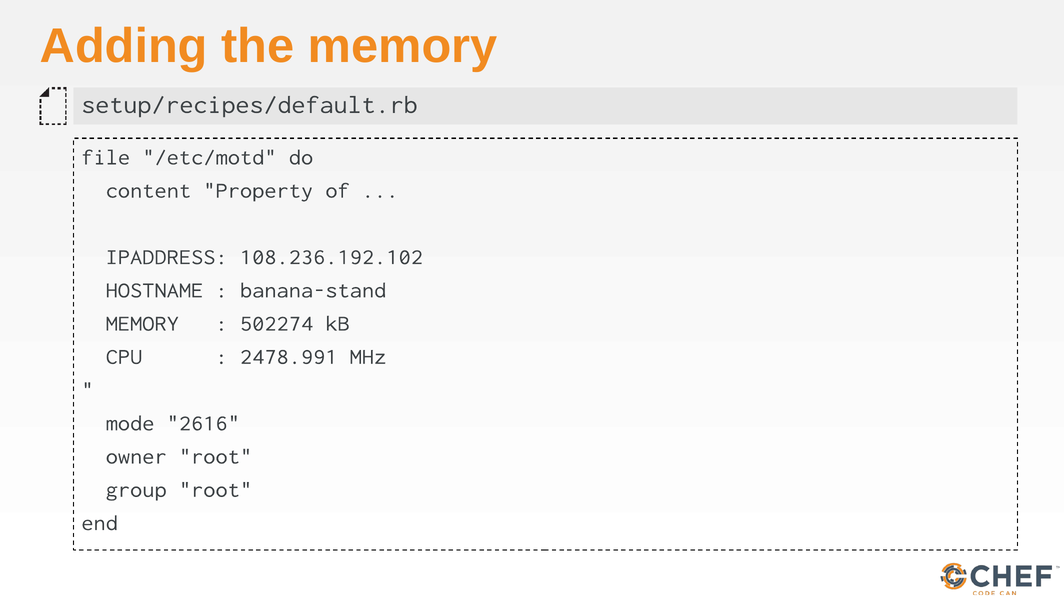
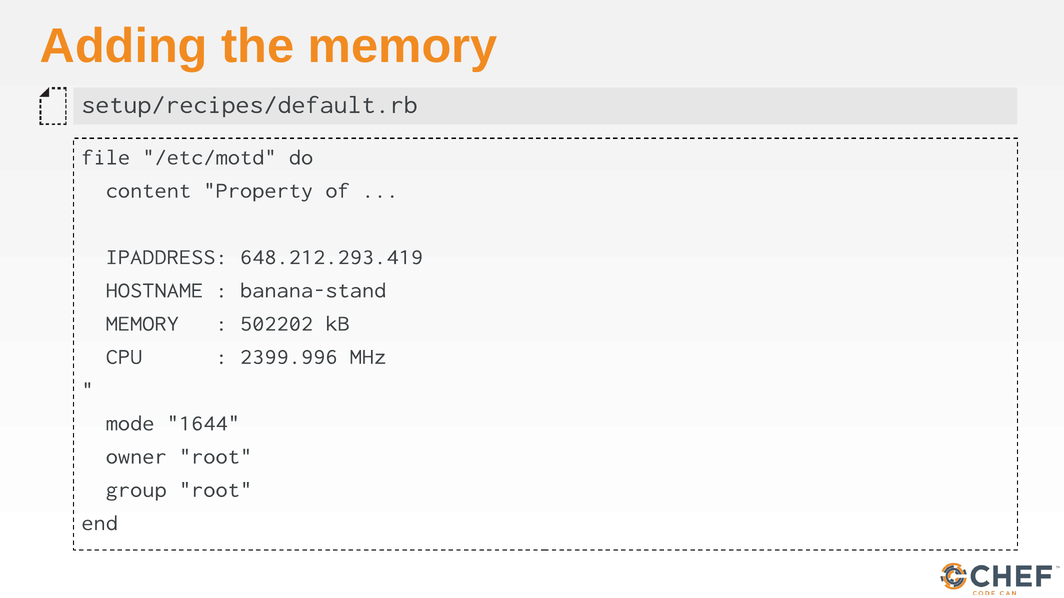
108.236.192.102: 108.236.192.102 -> 648.212.293.419
502274: 502274 -> 502202
2478.991: 2478.991 -> 2399.996
2616: 2616 -> 1644
